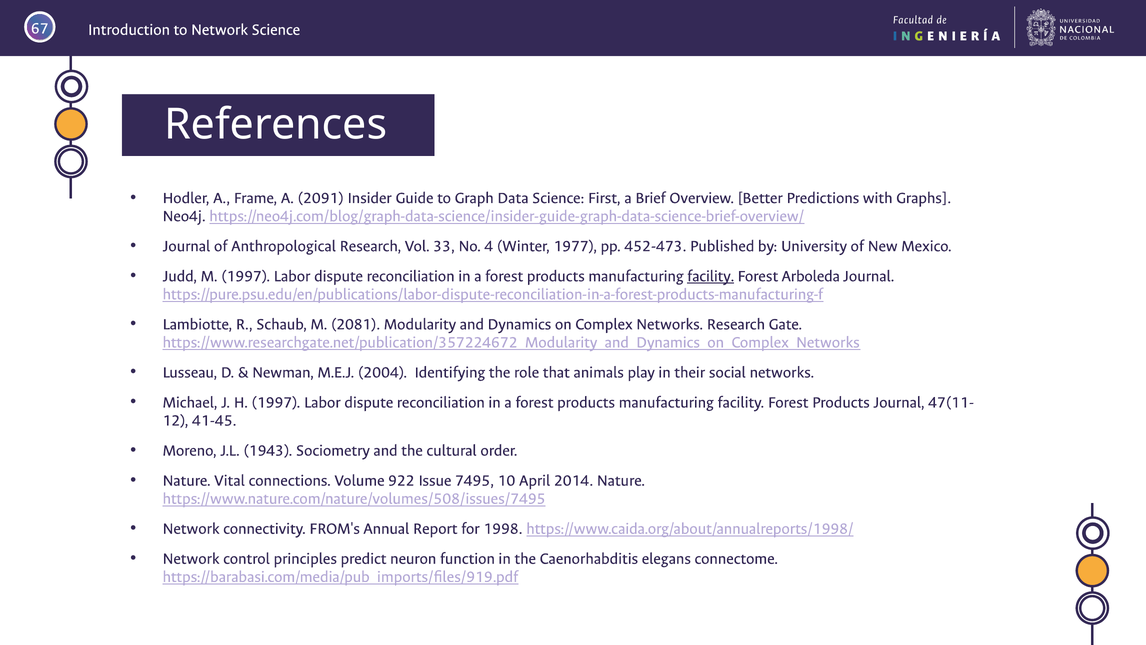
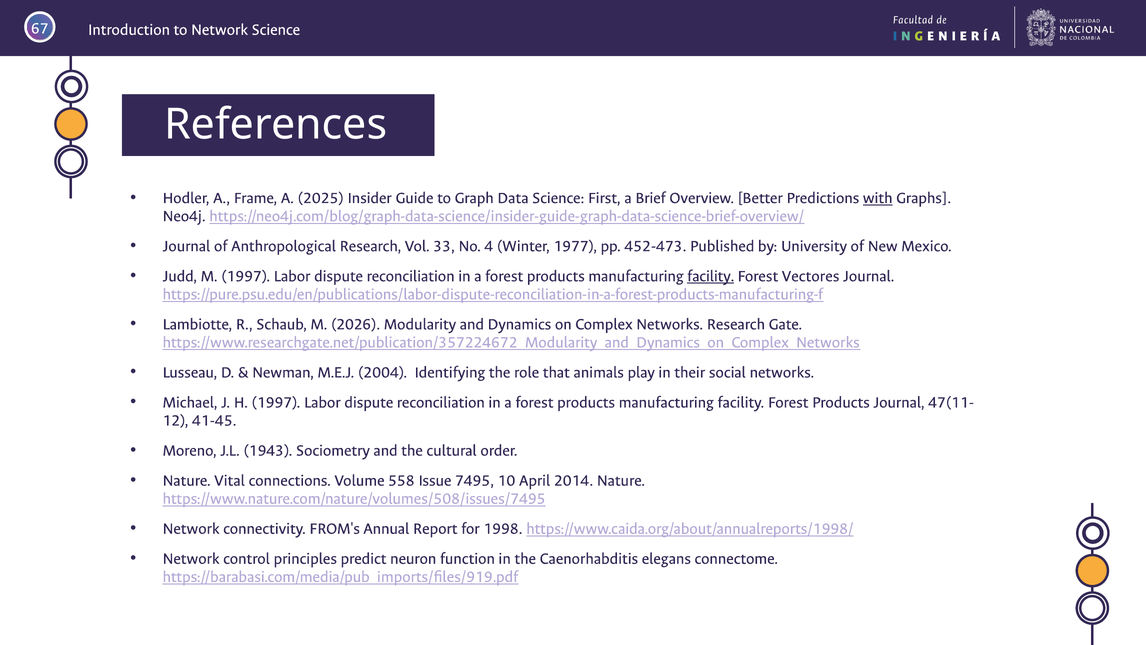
2091: 2091 -> 2025
with underline: none -> present
Arboleda: Arboleda -> Vectores
2081: 2081 -> 2026
922: 922 -> 558
